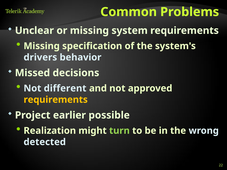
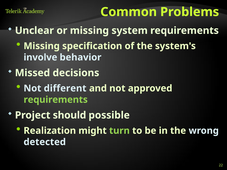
drivers: drivers -> involve
requirements at (56, 100) colour: yellow -> light green
earlier: earlier -> should
